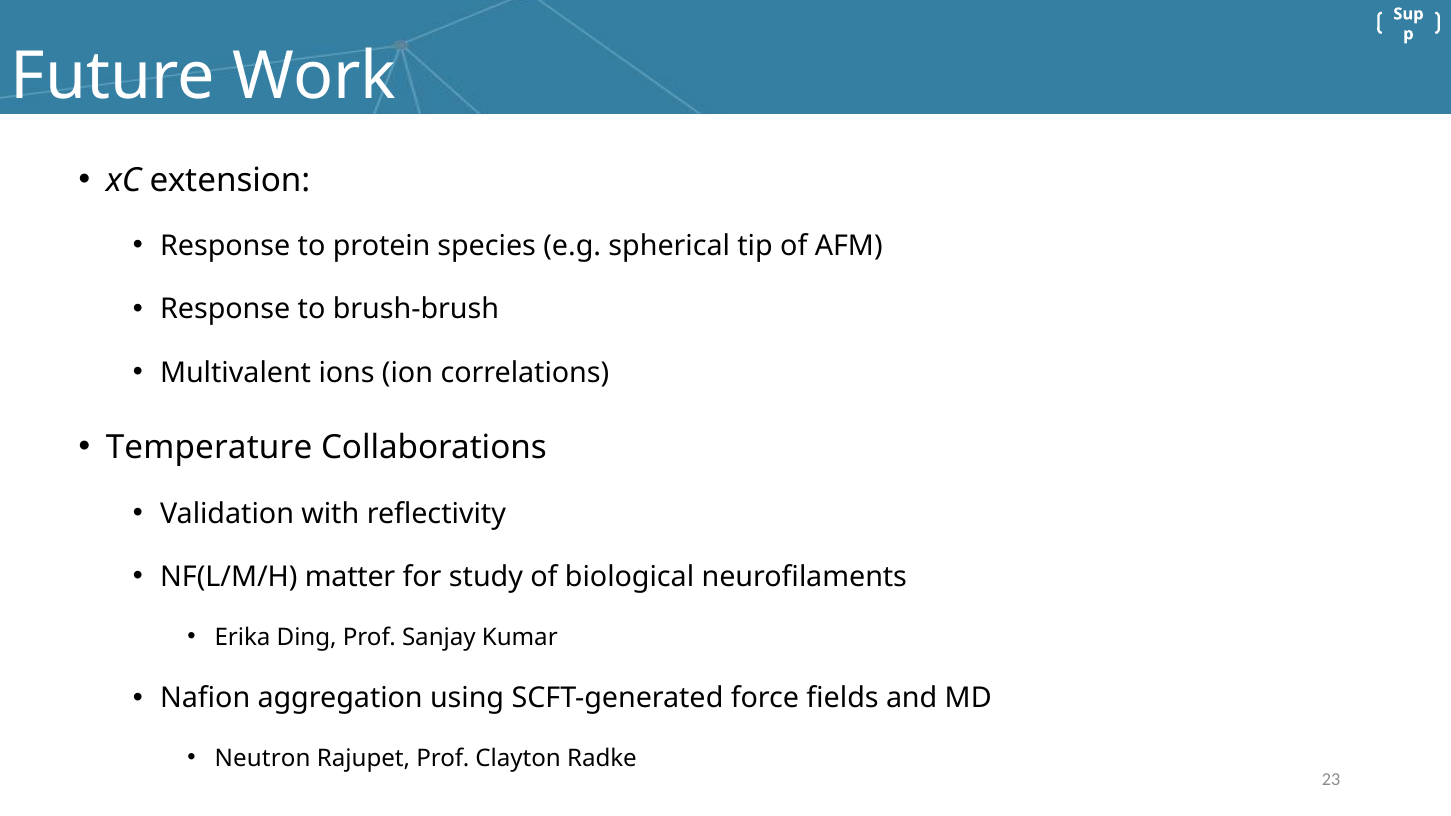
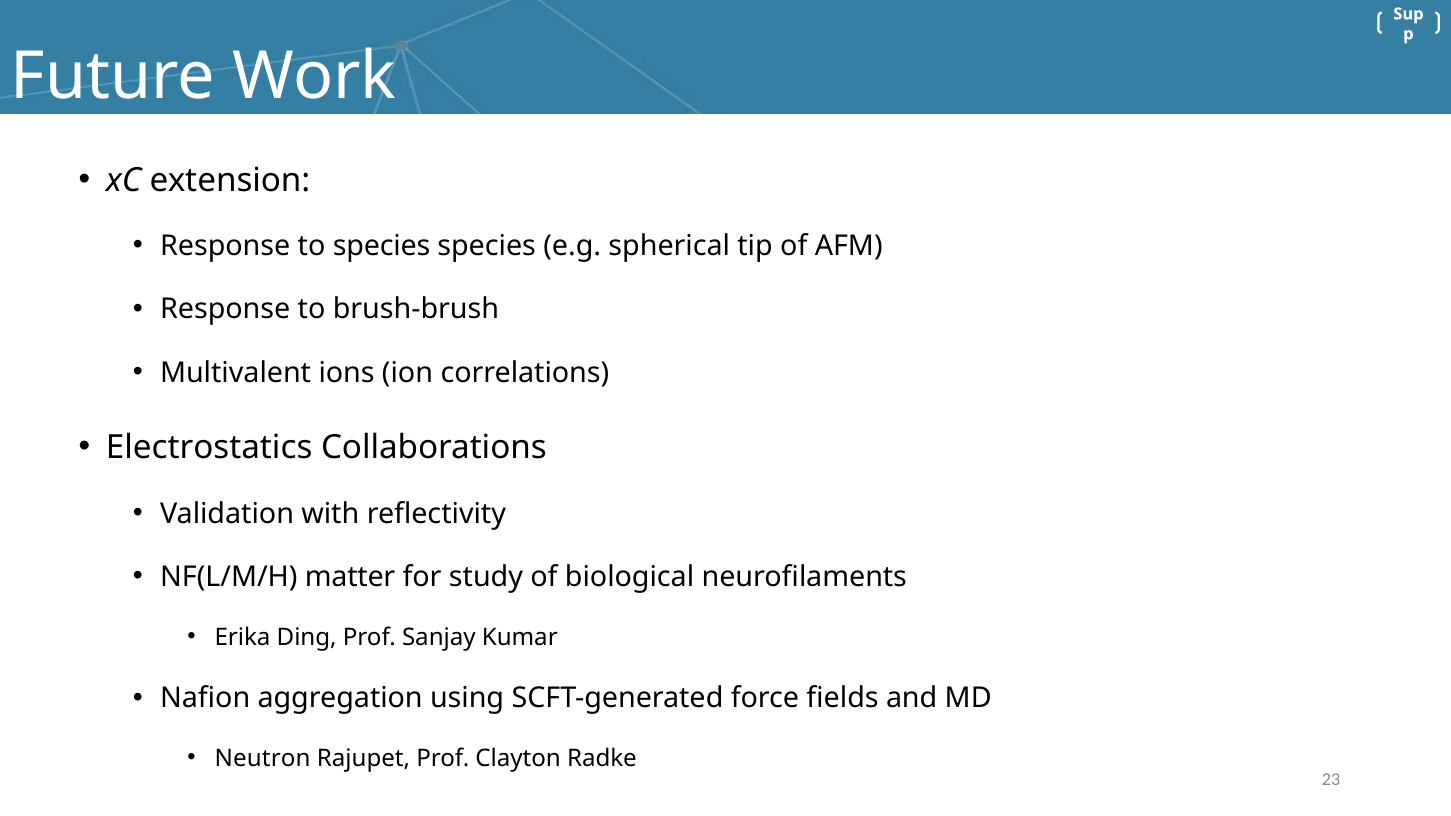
to protein: protein -> species
Temperature: Temperature -> Electrostatics
